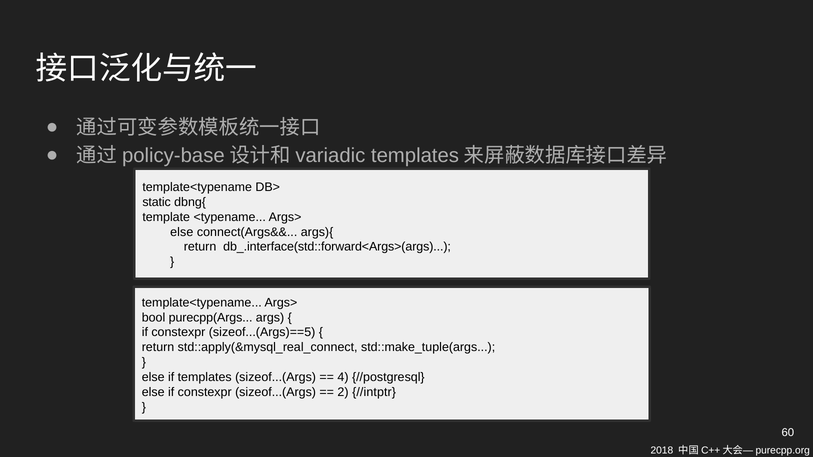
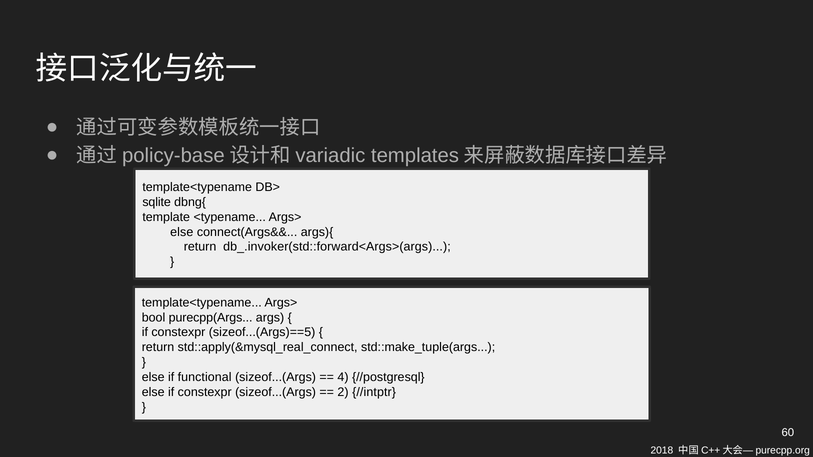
static: static -> sqlite
db_.interface(std::forward<Args>(args: db_.interface(std::forward<Args>(args -> db_.invoker(std::forward<Args>(args
templates: templates -> functional
